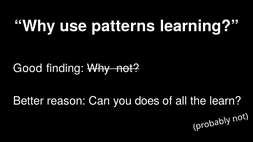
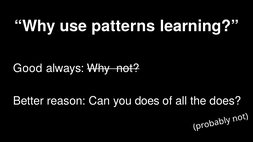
finding: finding -> always
the learn: learn -> does
